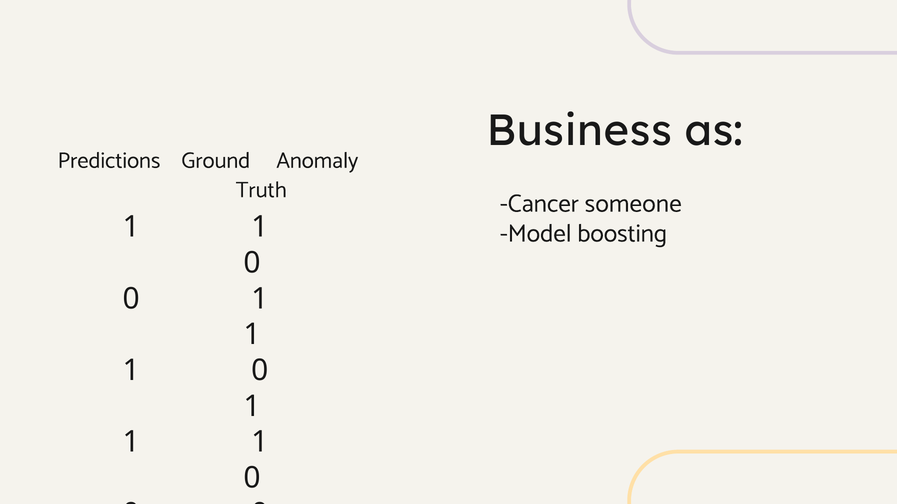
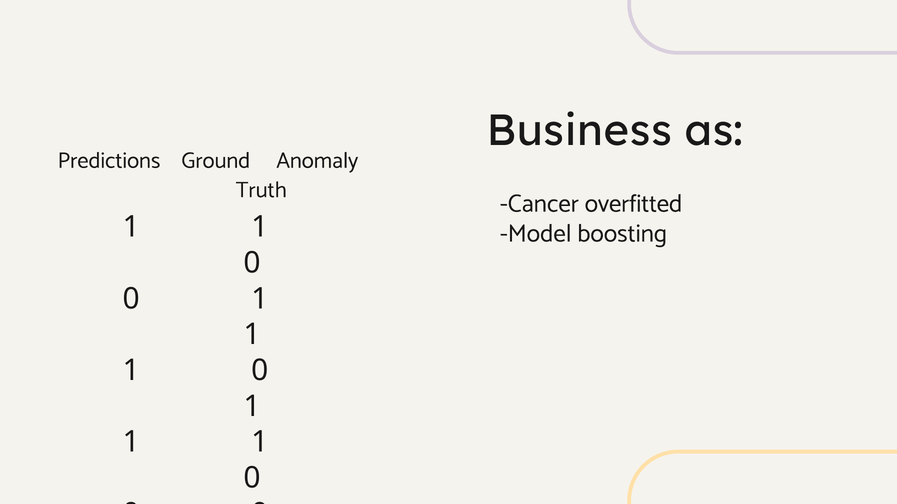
someone: someone -> overfitted
